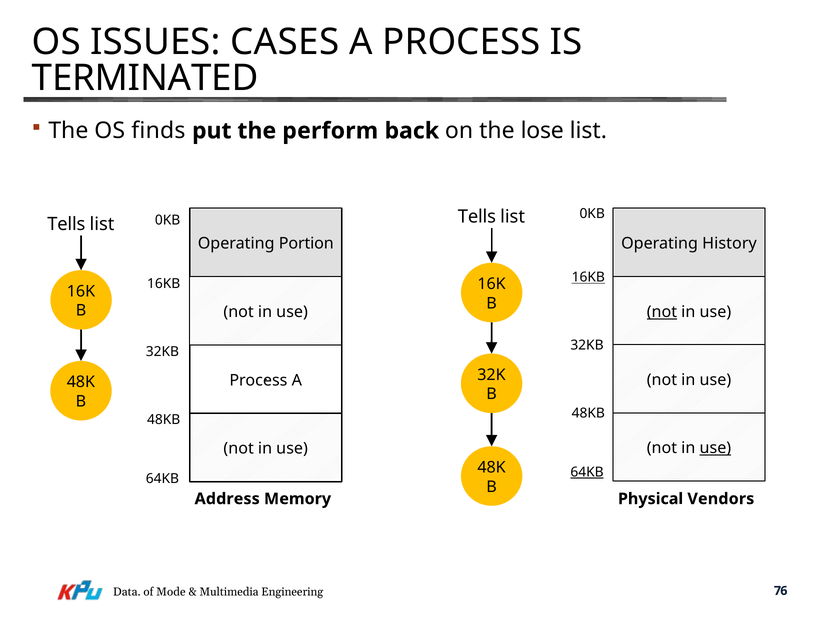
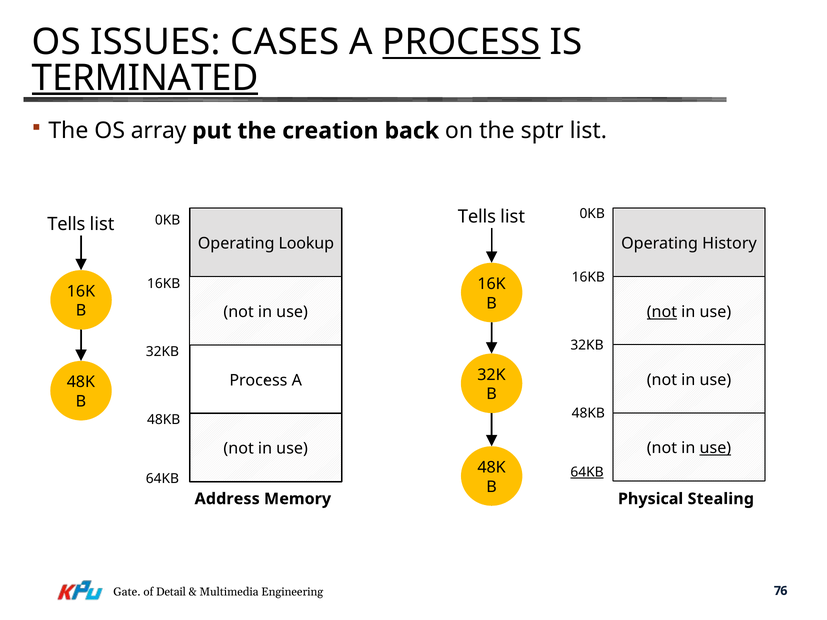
PROCESS at (461, 42) underline: none -> present
TERMINATED underline: none -> present
finds: finds -> array
perform: perform -> creation
lose: lose -> sptr
Portion: Portion -> Lookup
16KB at (588, 277) underline: present -> none
Vendors: Vendors -> Stealing
Data: Data -> Gate
Mode: Mode -> Detail
